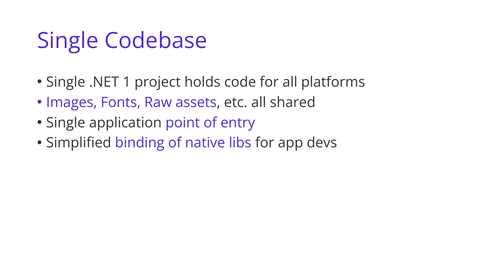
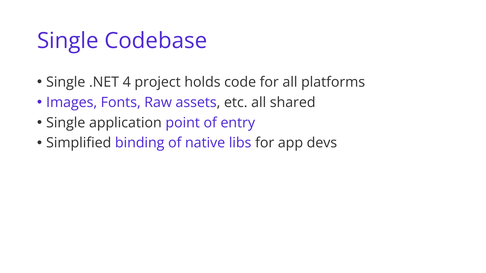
1: 1 -> 4
